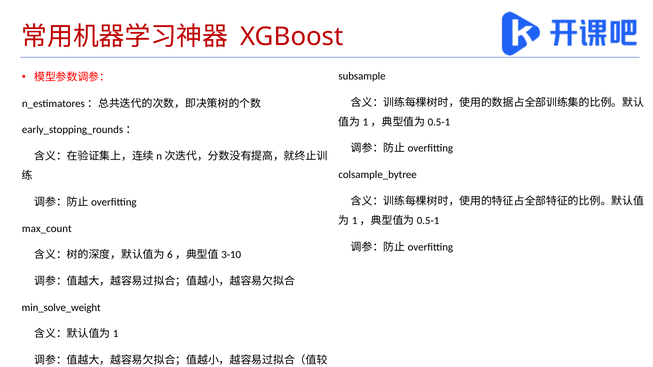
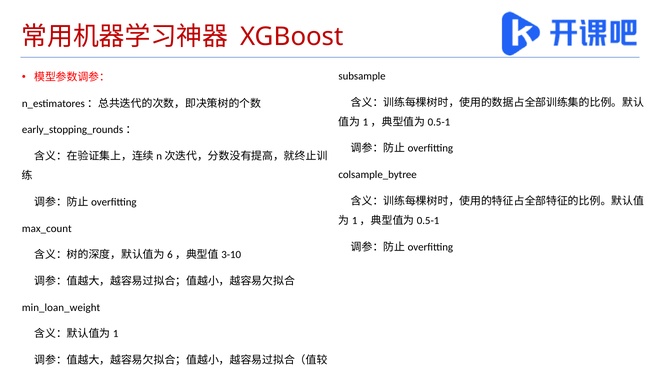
min_solve_weight: min_solve_weight -> min_loan_weight
